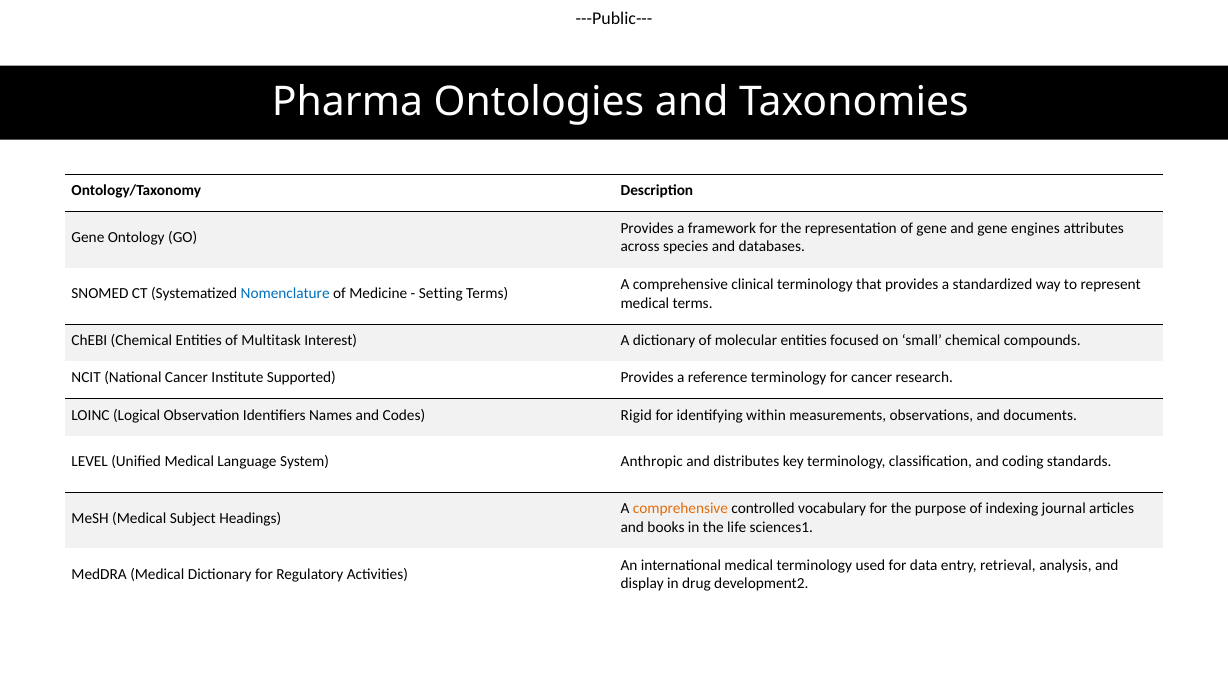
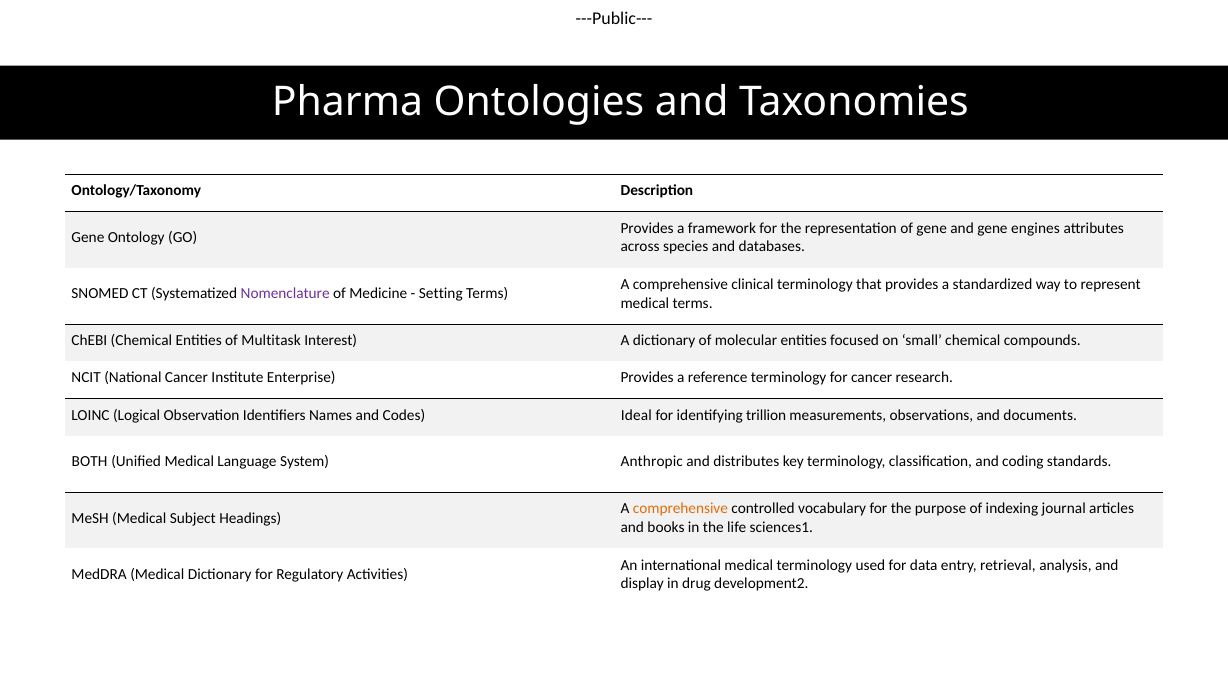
Nomenclature colour: blue -> purple
Supported: Supported -> Enterprise
Rigid: Rigid -> Ideal
within: within -> trillion
LEVEL: LEVEL -> BOTH
